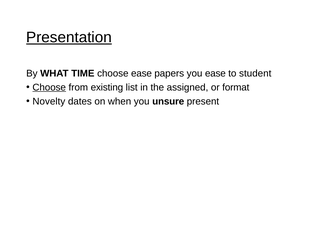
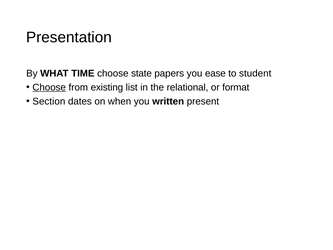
Presentation underline: present -> none
choose ease: ease -> state
assigned: assigned -> relational
Novelty: Novelty -> Section
unsure: unsure -> written
